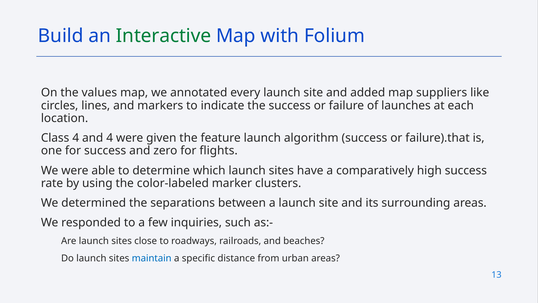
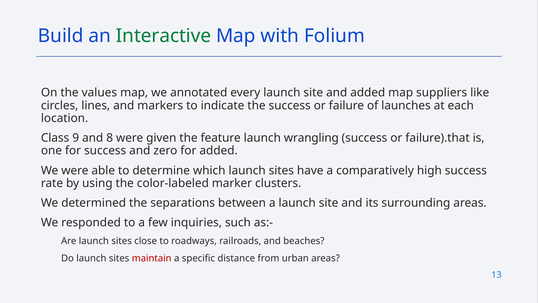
Class 4: 4 -> 9
and 4: 4 -> 8
algorithm: algorithm -> wrangling
for flights: flights -> added
maintain colour: blue -> red
